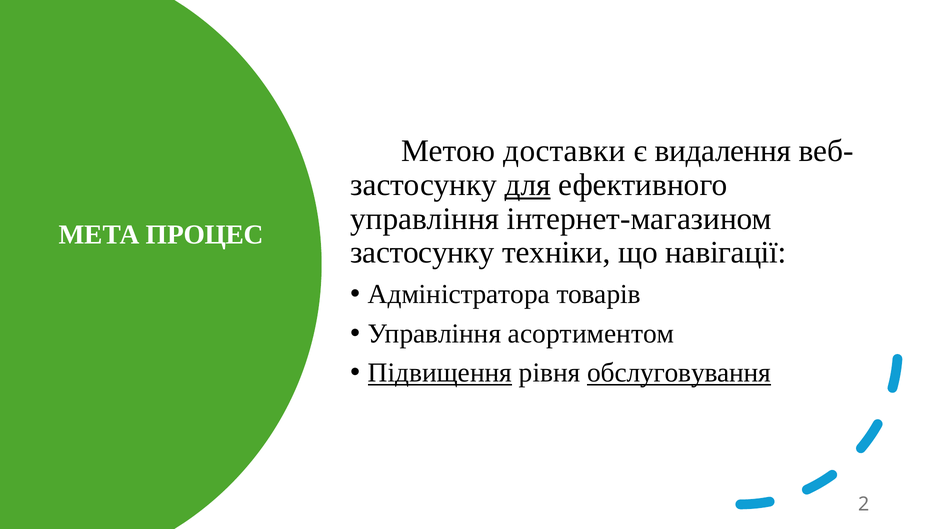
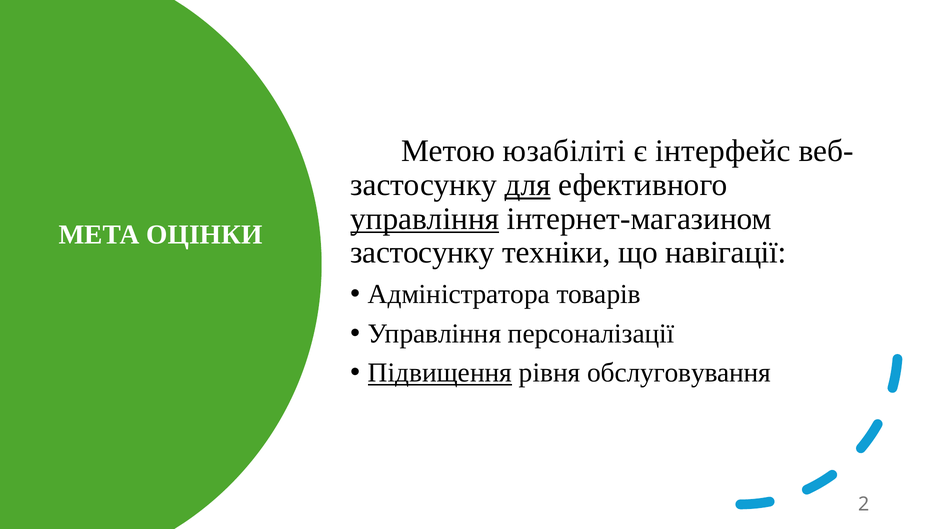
доставки: доставки -> юзабіліті
видалення: видалення -> інтерфейс
управління at (425, 219) underline: none -> present
ПРОЦЕС: ПРОЦЕС -> ОЦІНКИ
асортиментом: асортиментом -> персоналізації
обслуговування underline: present -> none
